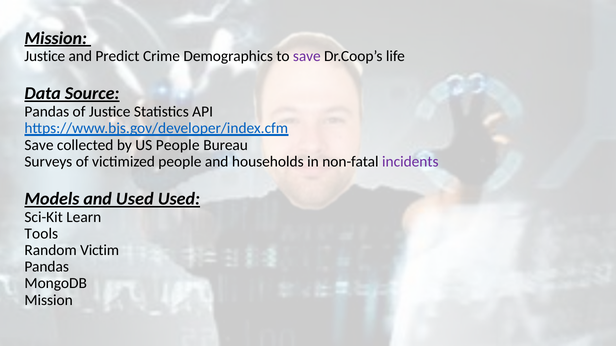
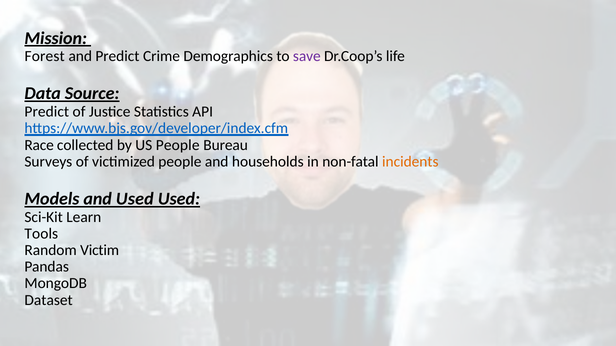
Justice at (45, 56): Justice -> Forest
Pandas at (47, 112): Pandas -> Predict
Save at (39, 145): Save -> Race
incidents colour: purple -> orange
Mission at (49, 300): Mission -> Dataset
